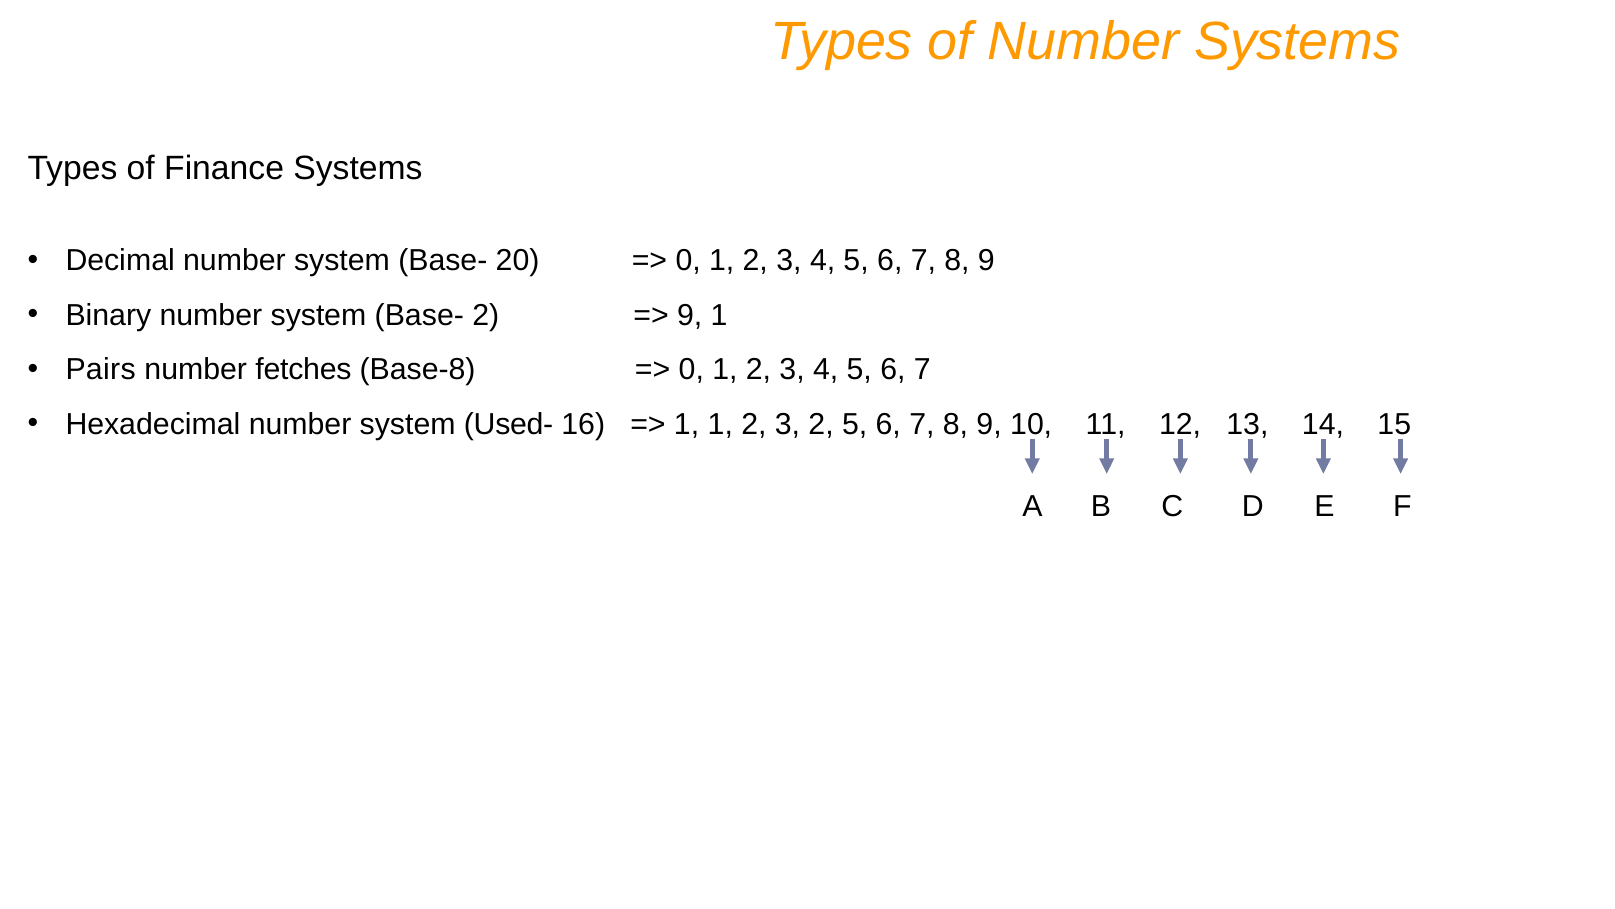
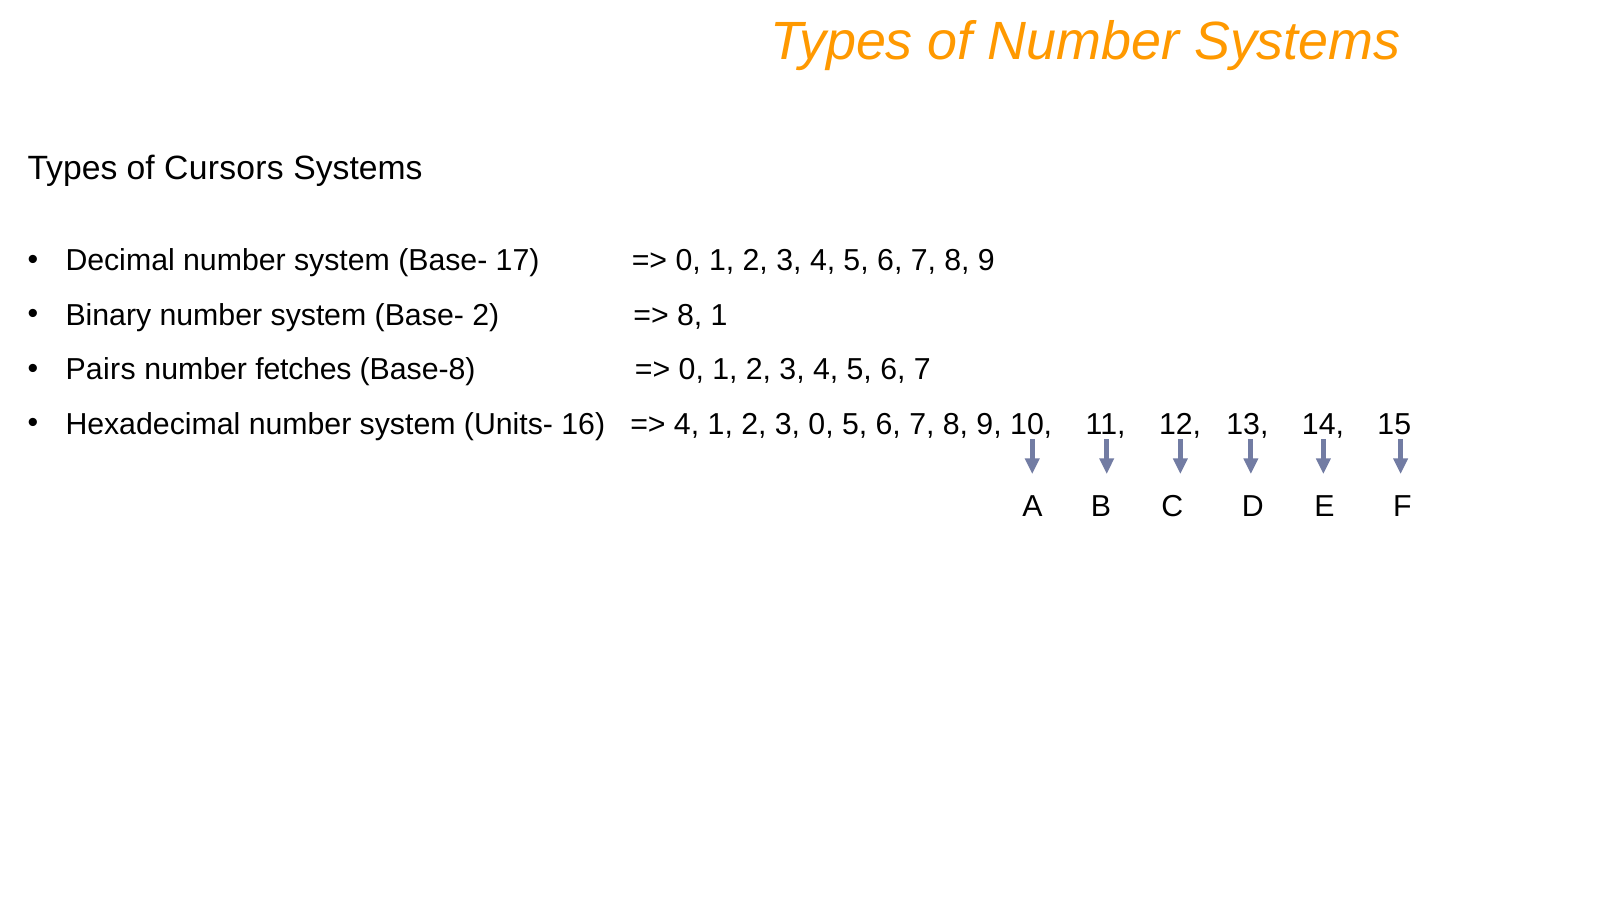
Finance: Finance -> Cursors
20: 20 -> 17
9 at (690, 315): 9 -> 8
Used-: Used- -> Units-
1 at (687, 424): 1 -> 4
3 2: 2 -> 0
